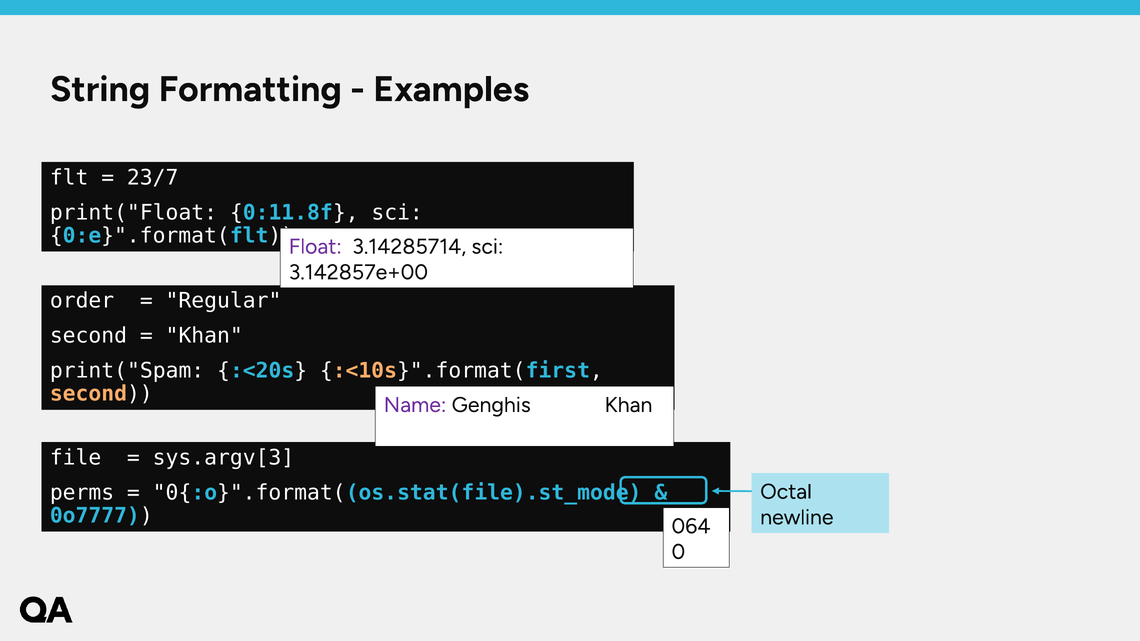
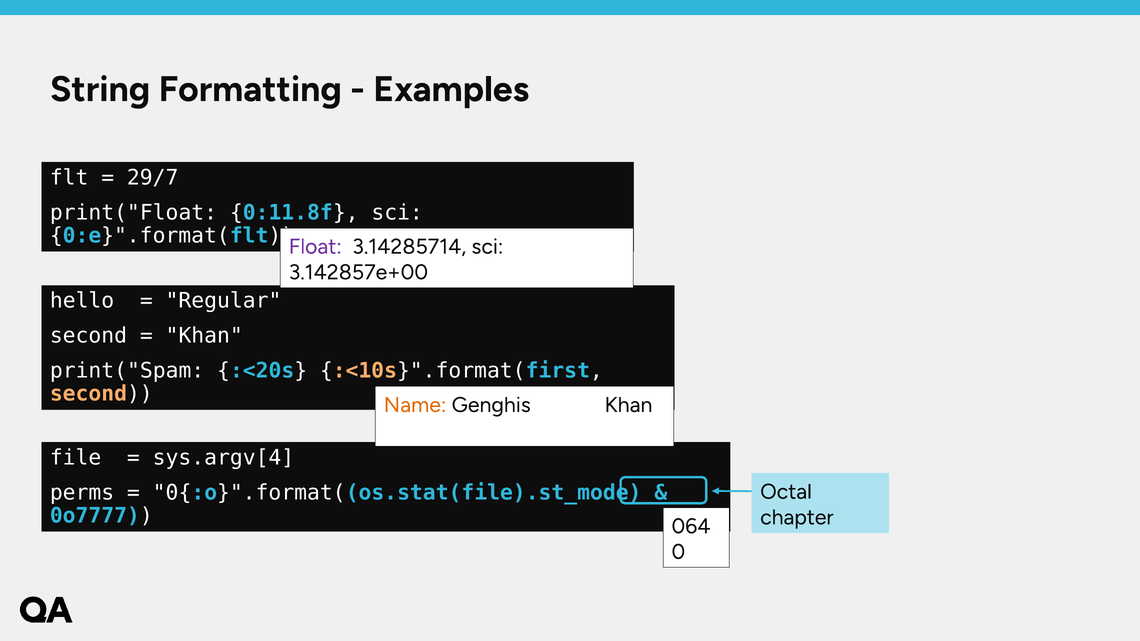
23/7: 23/7 -> 29/7
order: order -> hello
Name colour: purple -> orange
sys.argv[3: sys.argv[3 -> sys.argv[4
newline: newline -> chapter
